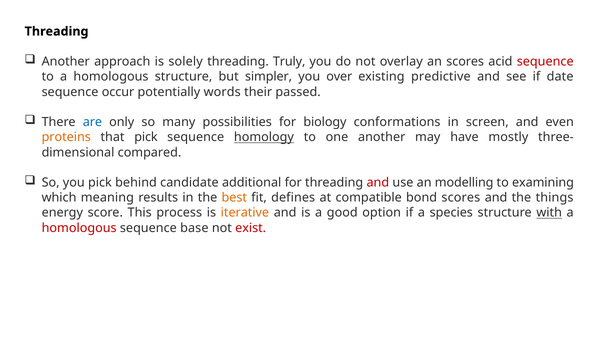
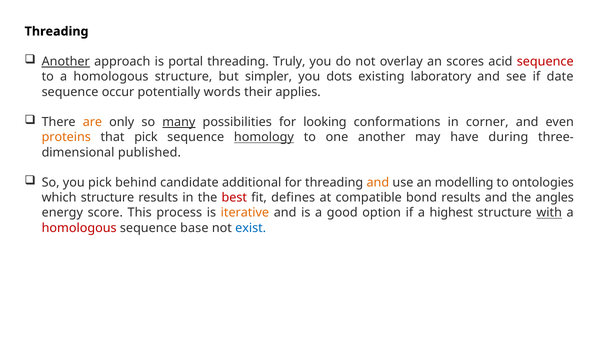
Another at (66, 62) underline: none -> present
solely: solely -> portal
over: over -> dots
predictive: predictive -> laboratory
passed: passed -> applies
are colour: blue -> orange
many underline: none -> present
biology: biology -> looking
screen: screen -> corner
mostly: mostly -> during
compared: compared -> published
and at (378, 183) colour: red -> orange
examining: examining -> ontologies
which meaning: meaning -> structure
best colour: orange -> red
bond scores: scores -> results
things: things -> angles
species: species -> highest
exist colour: red -> blue
